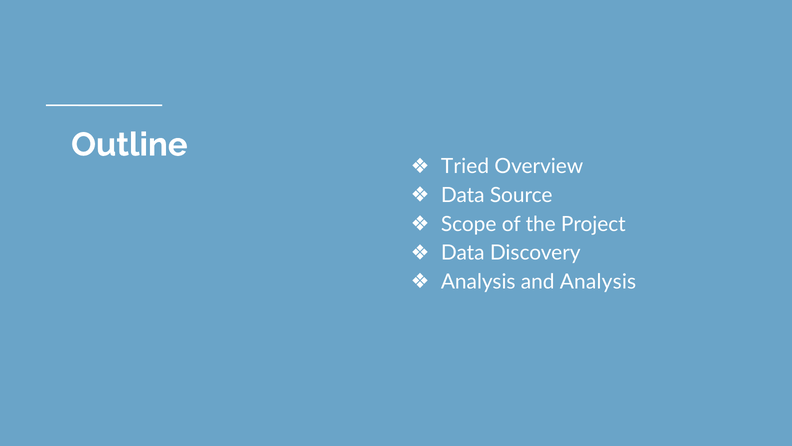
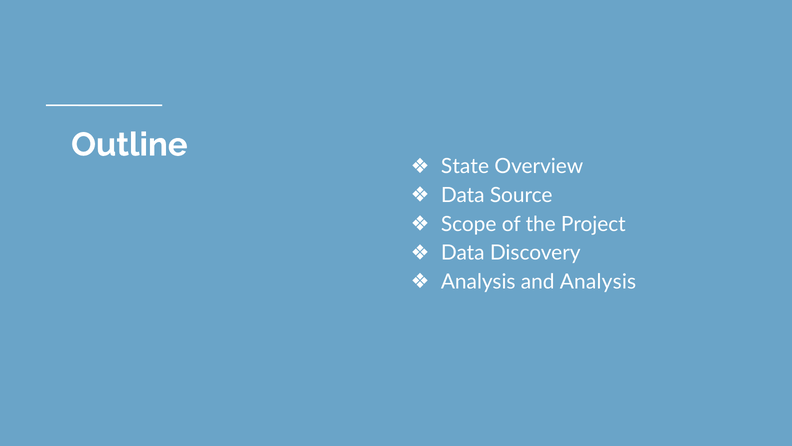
Tried: Tried -> State
